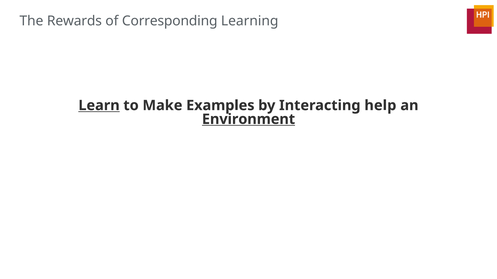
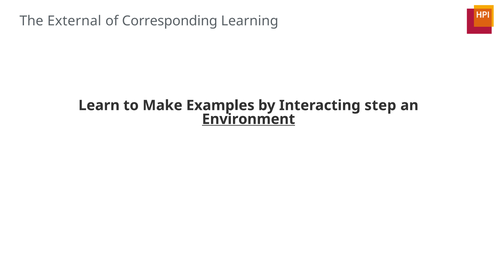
Rewards: Rewards -> External
Learn underline: present -> none
help: help -> step
